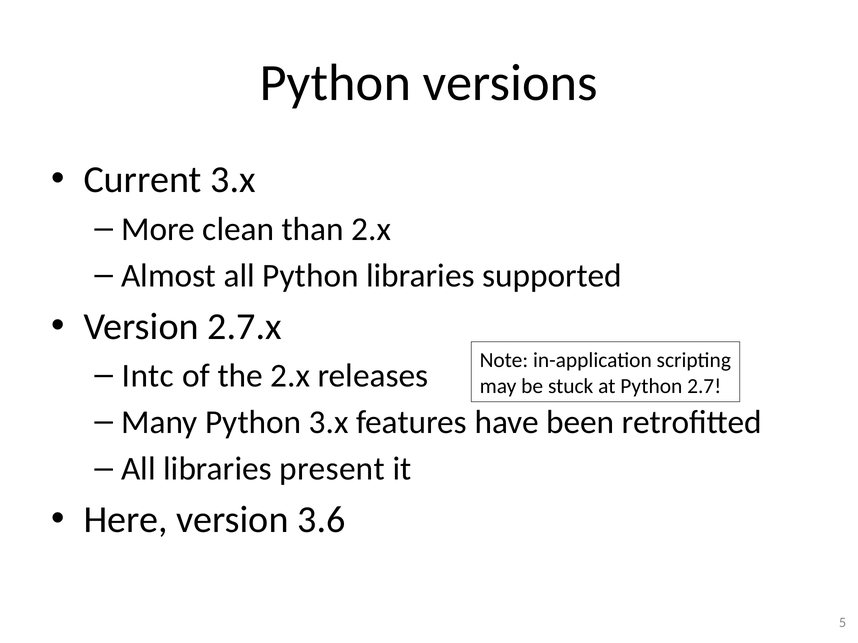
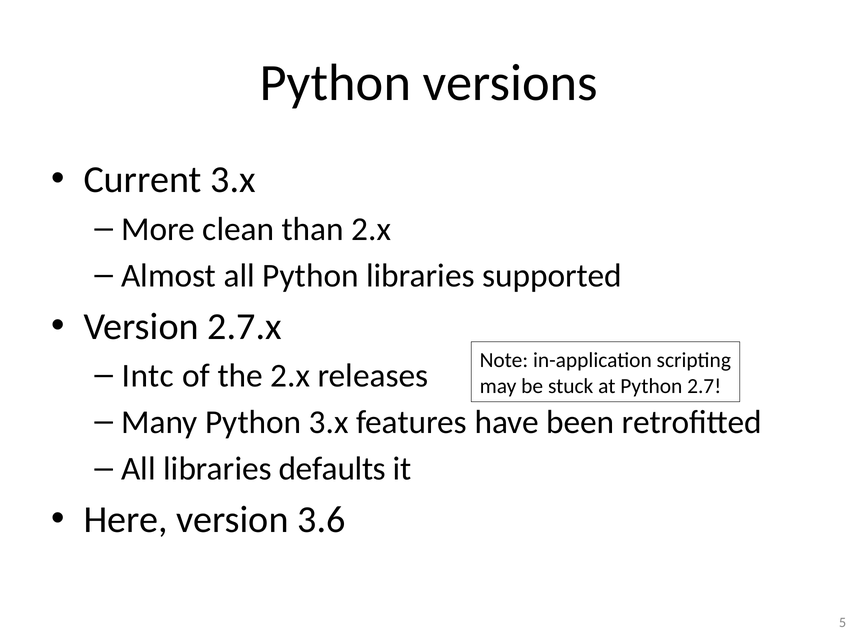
present: present -> defaults
